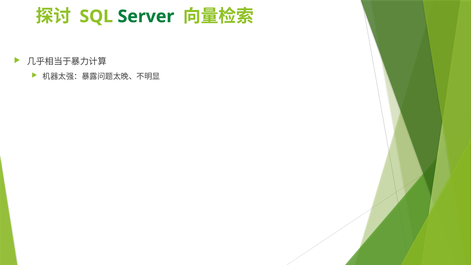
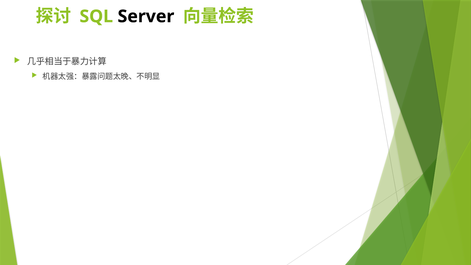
Server colour: green -> black
